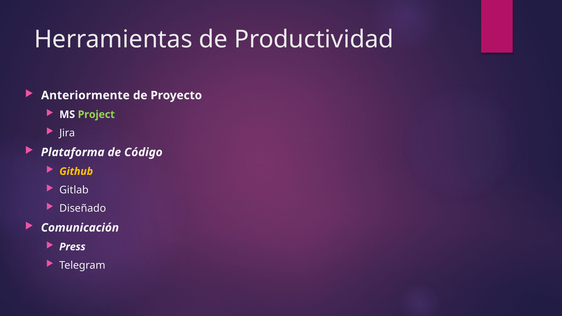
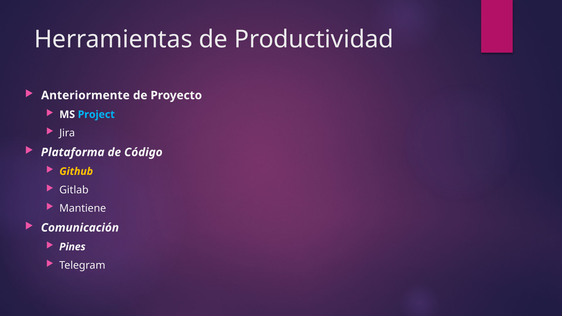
Project colour: light green -> light blue
Diseñado: Diseñado -> Mantiene
Press: Press -> Pines
